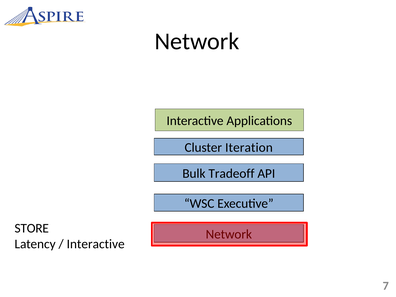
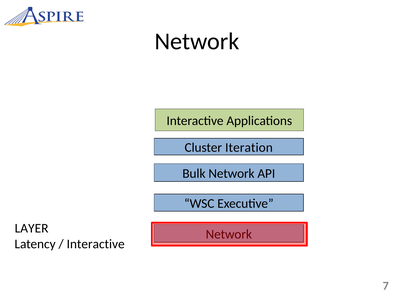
Bulk Tradeoff: Tradeoff -> Network
STORE: STORE -> LAYER
